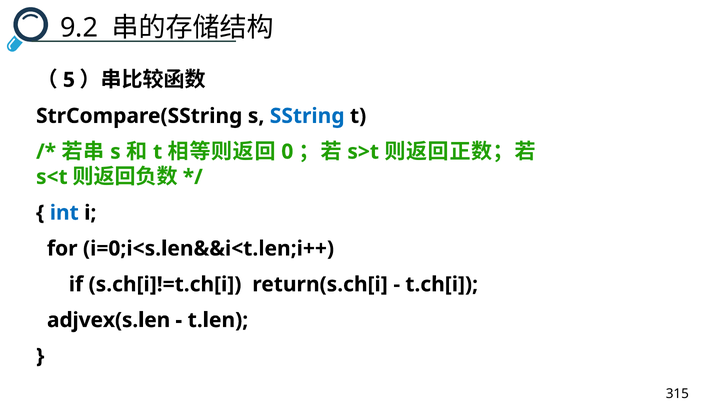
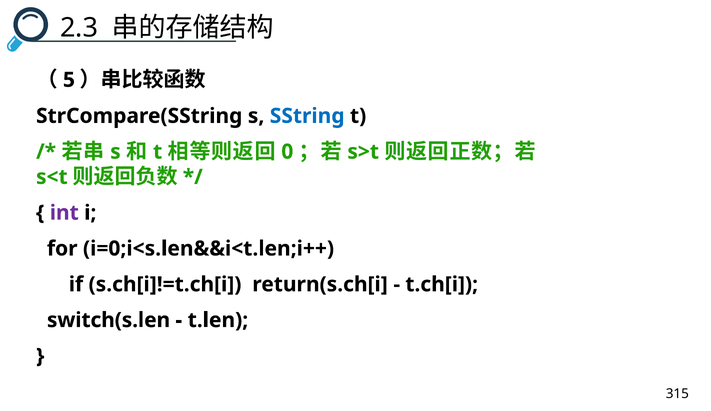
9.2: 9.2 -> 2.3
int colour: blue -> purple
adjvex(s.len: adjvex(s.len -> switch(s.len
